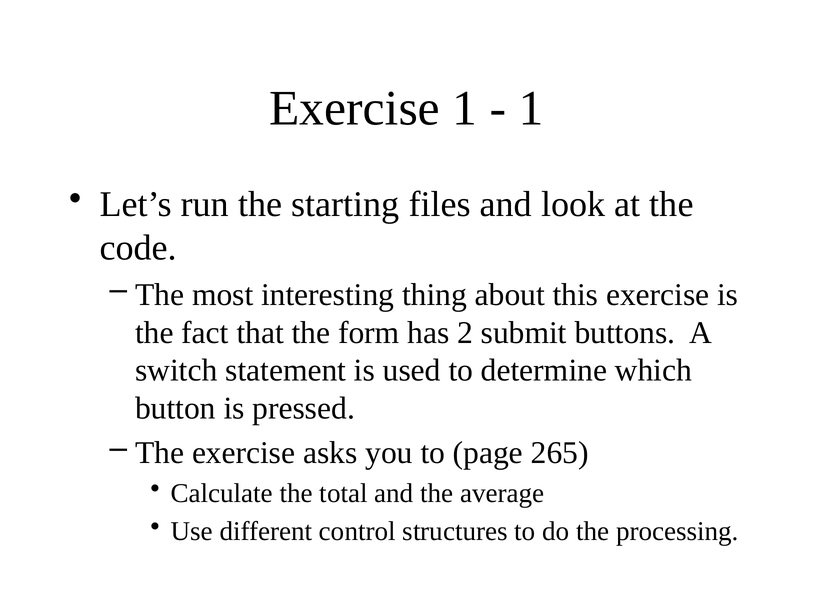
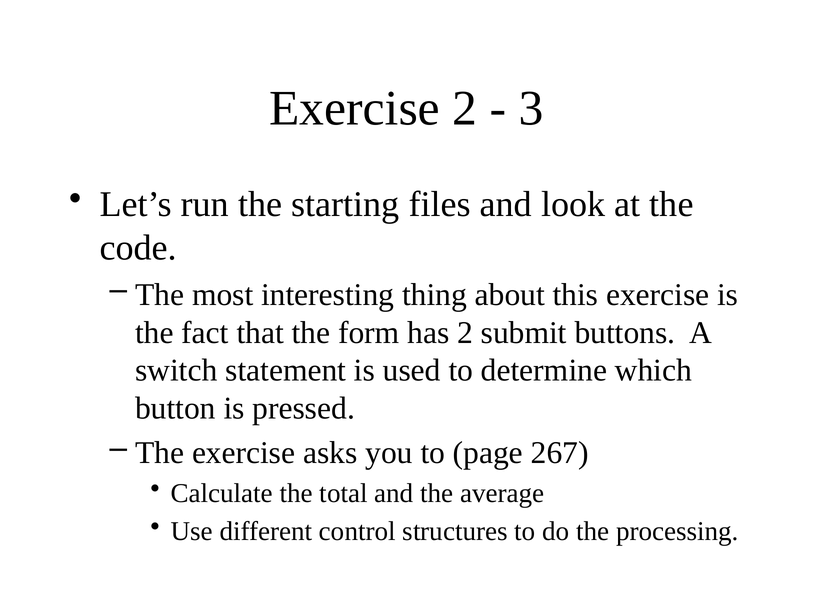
Exercise 1: 1 -> 2
1 at (531, 108): 1 -> 3
265: 265 -> 267
